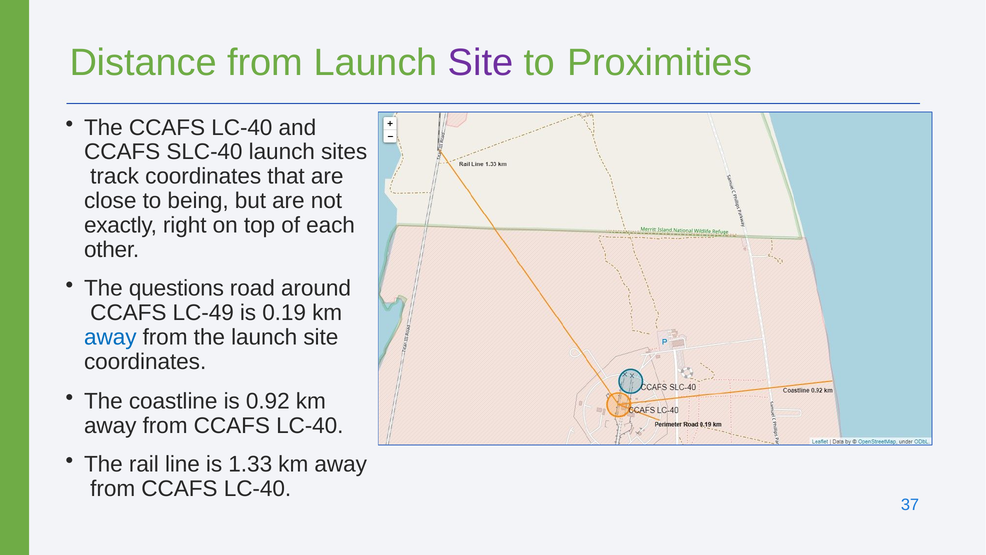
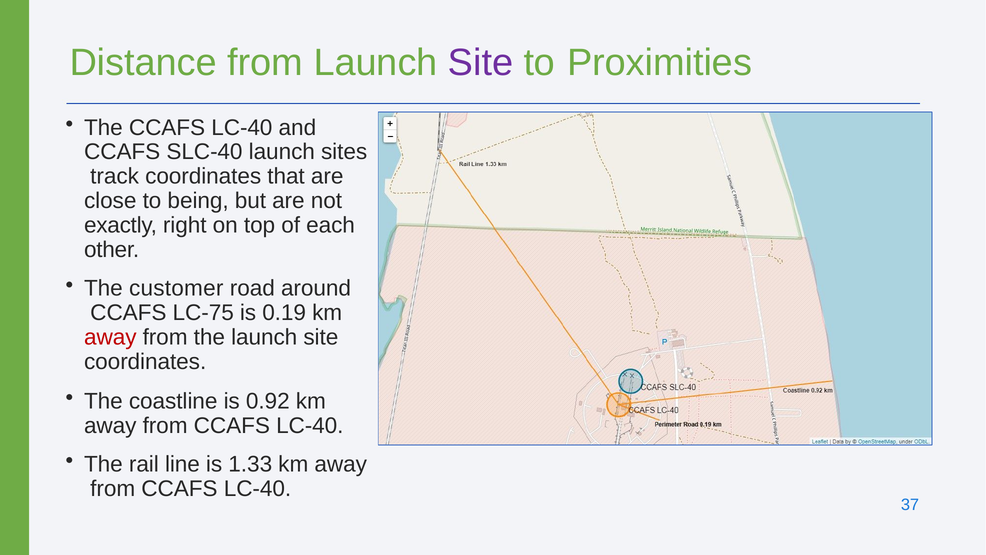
questions: questions -> customer
LC-49: LC-49 -> LC-75
away at (110, 337) colour: blue -> red
